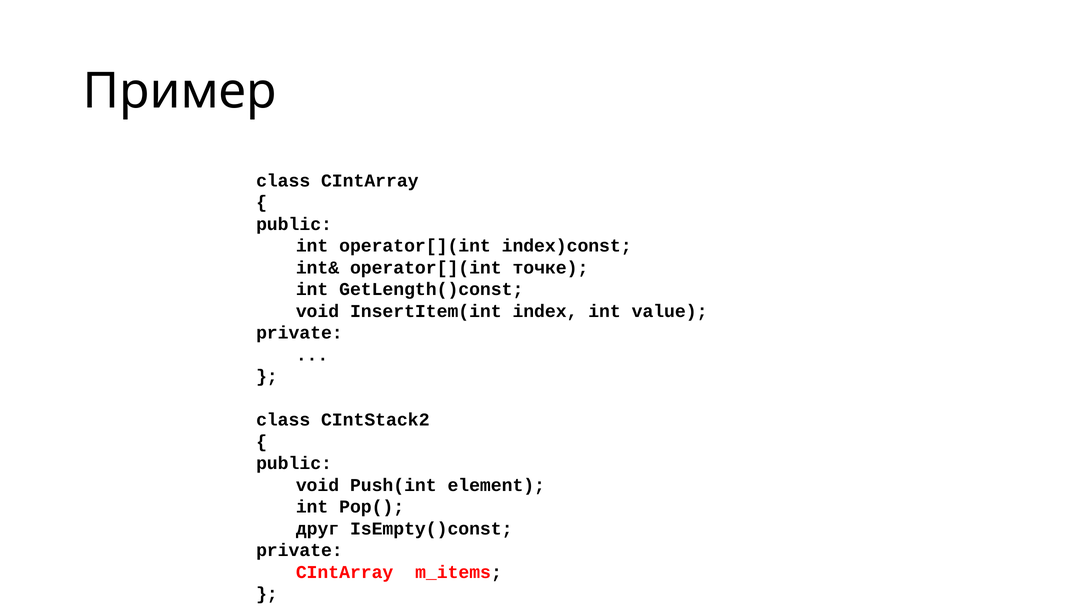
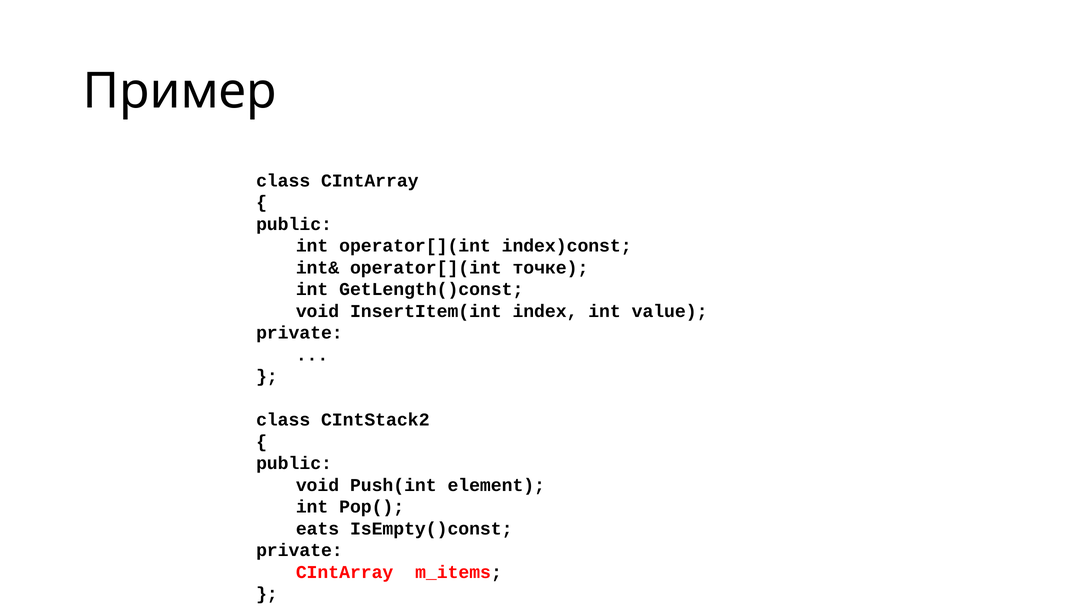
друг: друг -> eats
